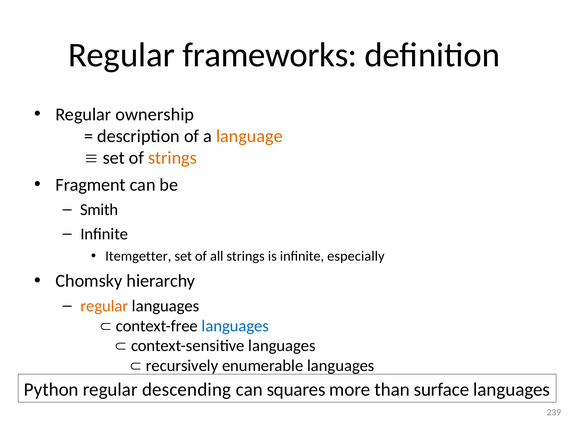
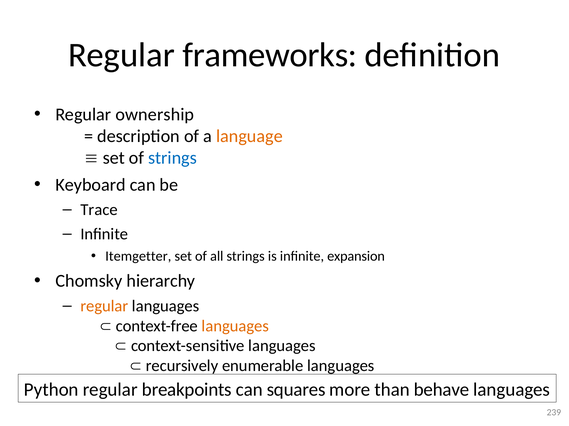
strings at (173, 158) colour: orange -> blue
Fragment: Fragment -> Keyboard
Smith: Smith -> Trace
especially: especially -> expansion
languages at (235, 327) colour: blue -> orange
descending: descending -> breakpoints
surface: surface -> behave
